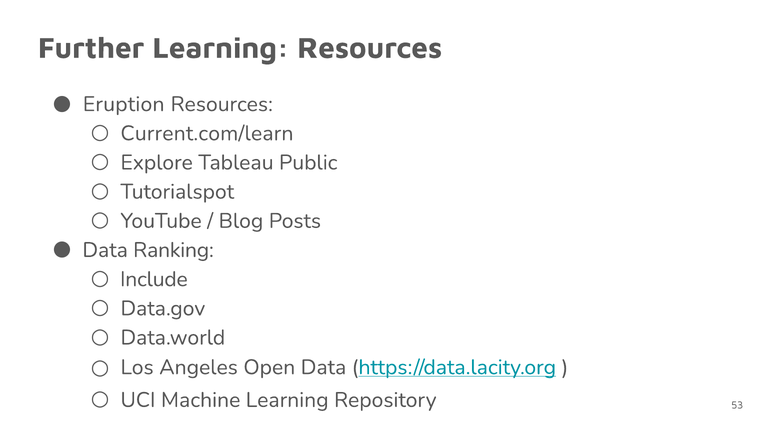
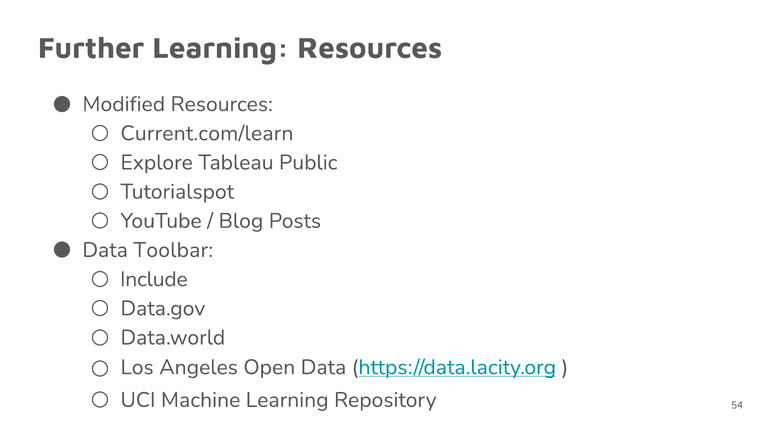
Eruption: Eruption -> Modified
Ranking: Ranking -> Toolbar
53: 53 -> 54
